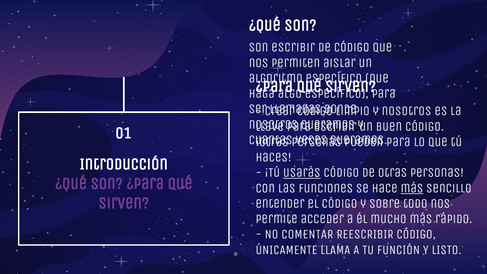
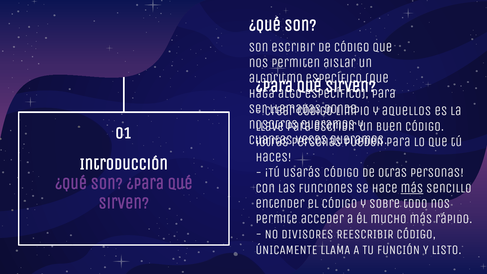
y nosotros: nosotros -> aquellos
usarás underline: present -> none
COMENTAR: COMENTAR -> DIVISORES
